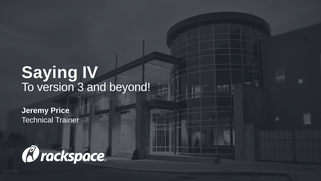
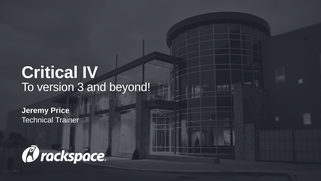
Saying: Saying -> Critical
